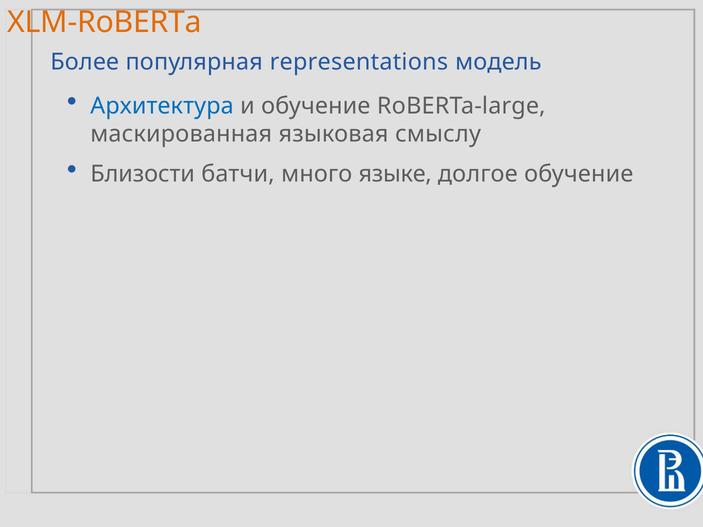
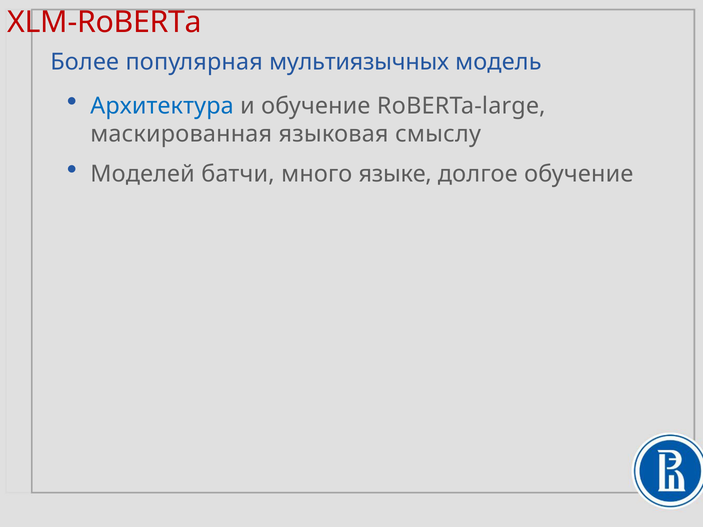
XLM-RoBERTa colour: orange -> red
representations: representations -> мультиязычных
Близости: Близости -> Моделей
